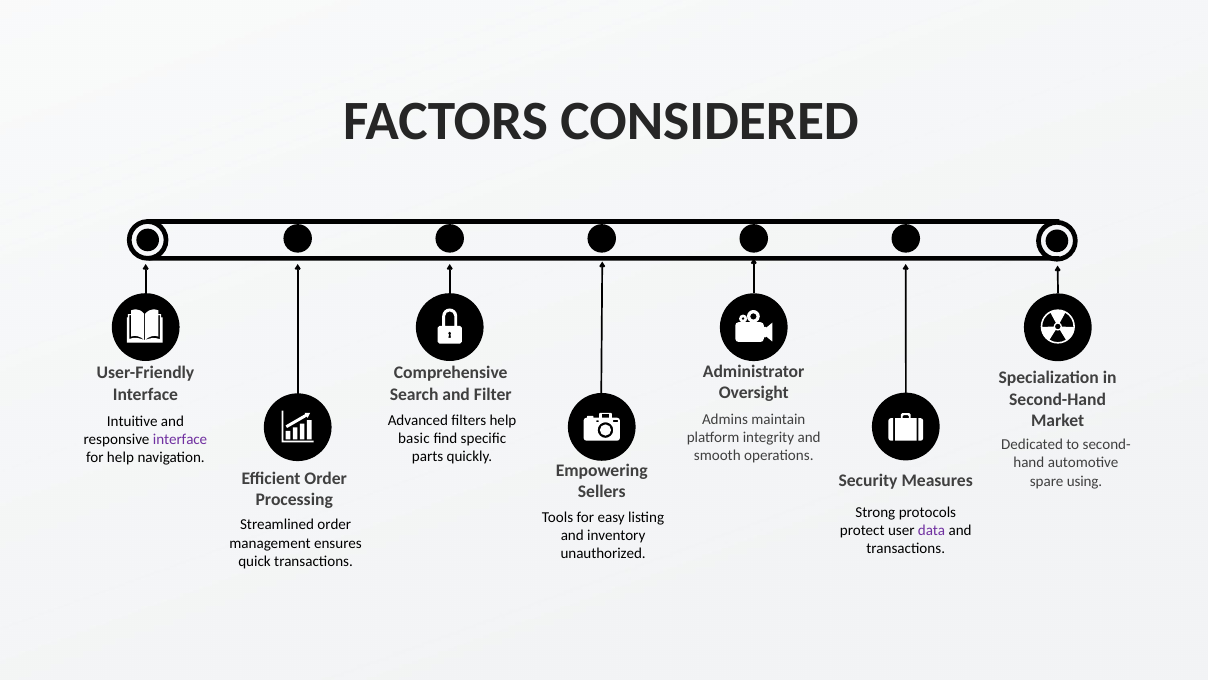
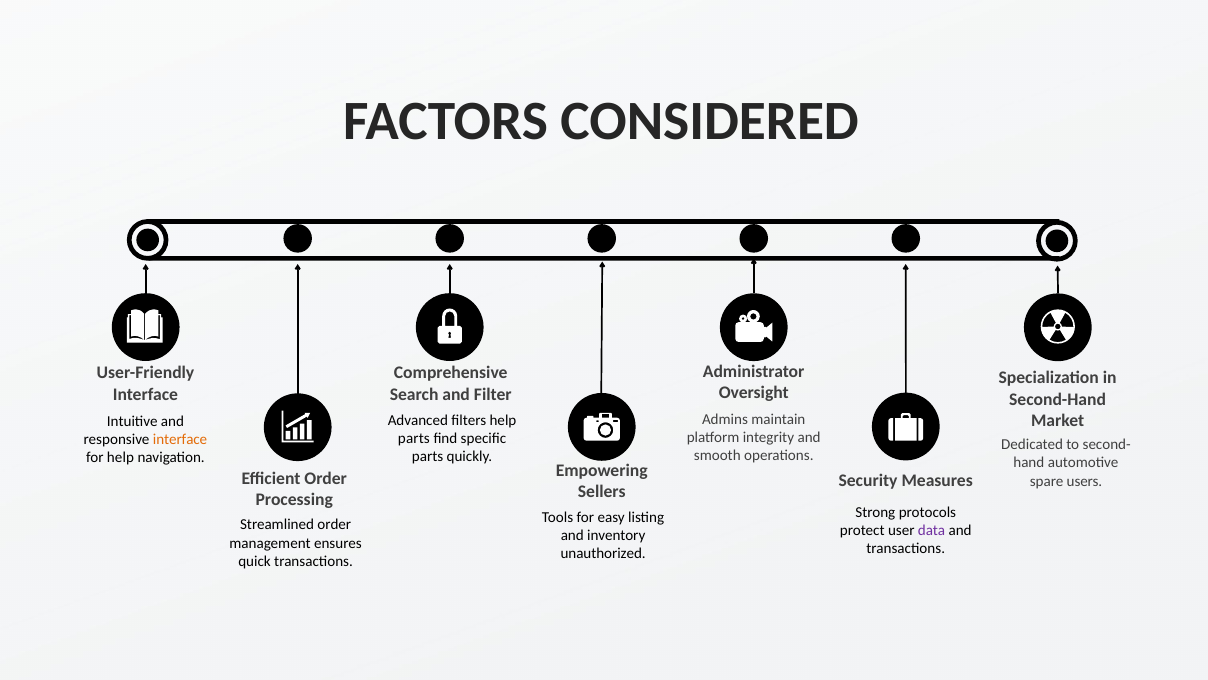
basic at (414, 438): basic -> parts
interface at (180, 439) colour: purple -> orange
using: using -> users
